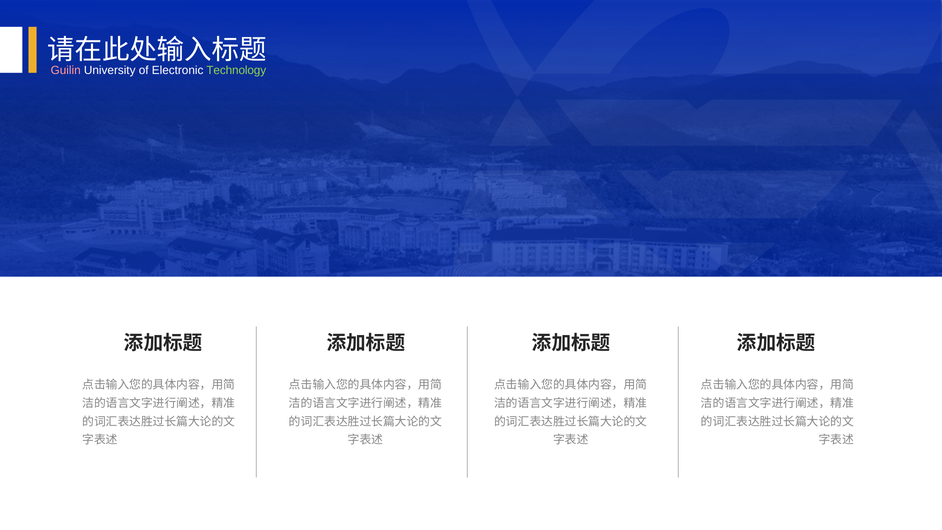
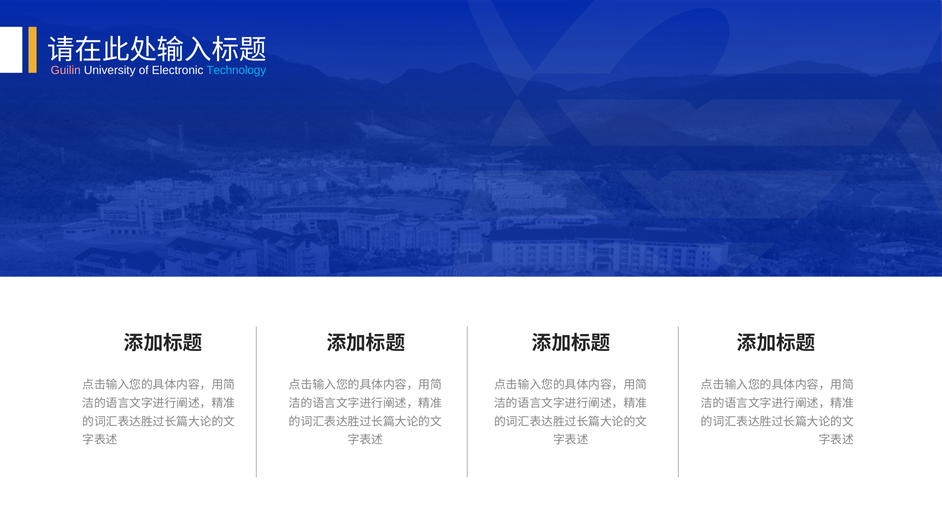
Technology colour: light green -> light blue
